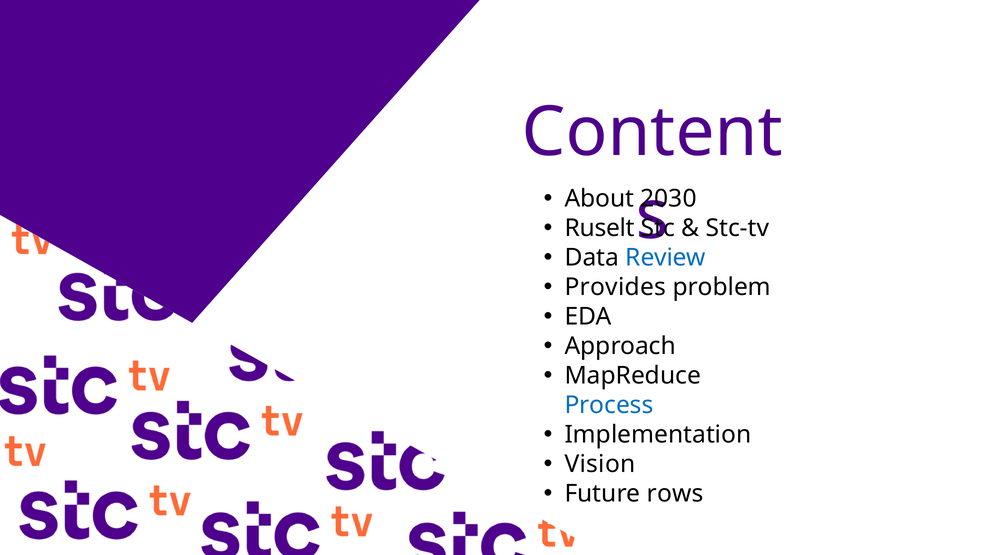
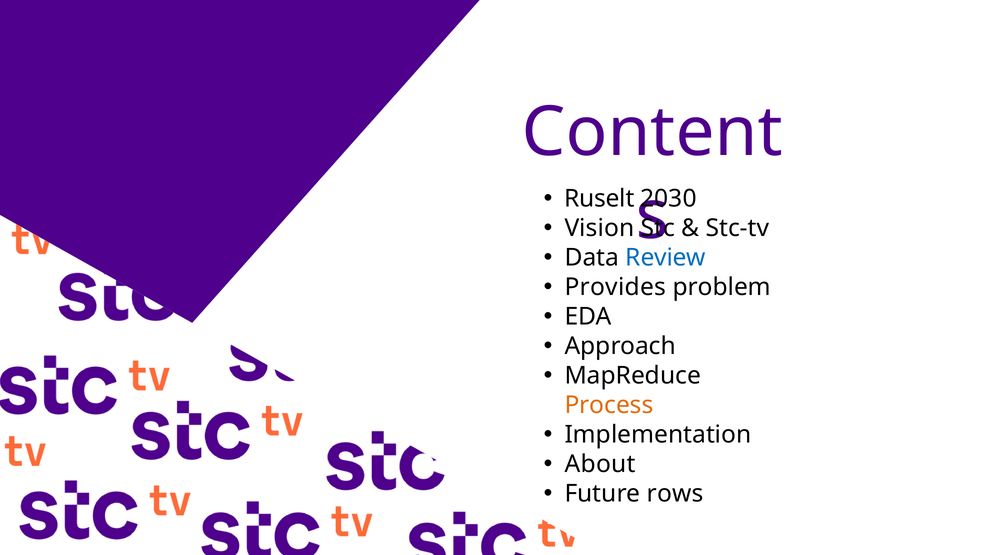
About: About -> Ruselt
Ruselt: Ruselt -> Vision
Process colour: blue -> orange
Vision: Vision -> About
